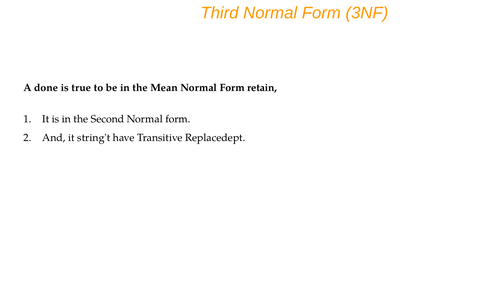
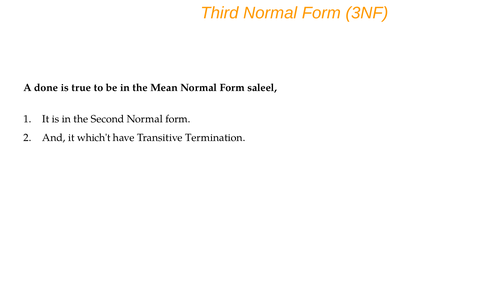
retain: retain -> saleel
string't: string't -> which't
Replacedept: Replacedept -> Termination
